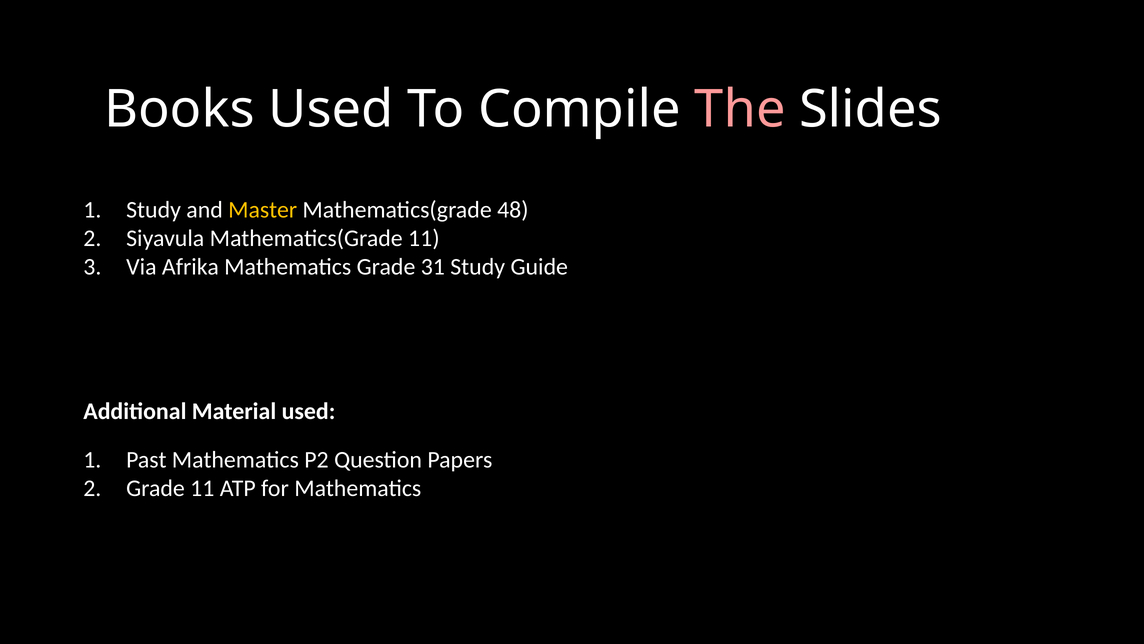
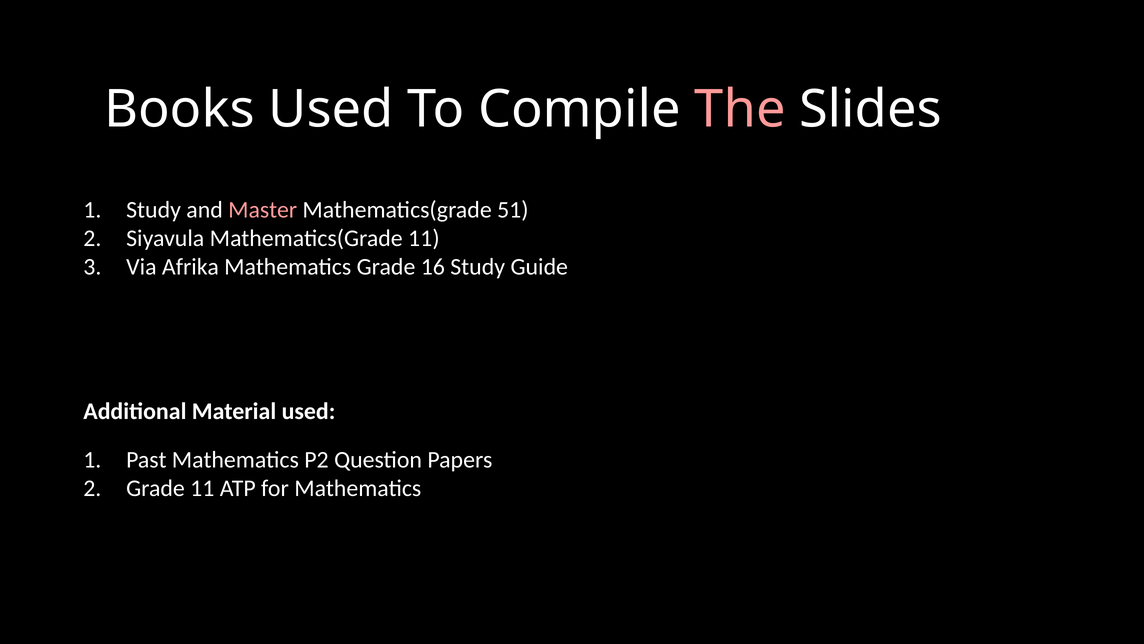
Master colour: yellow -> pink
48: 48 -> 51
31: 31 -> 16
